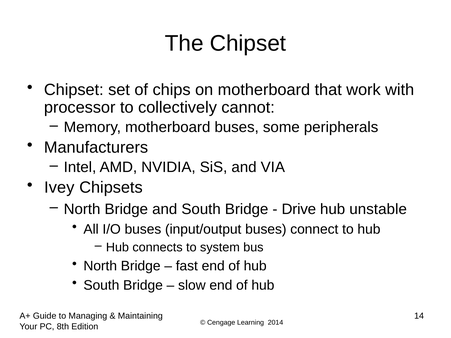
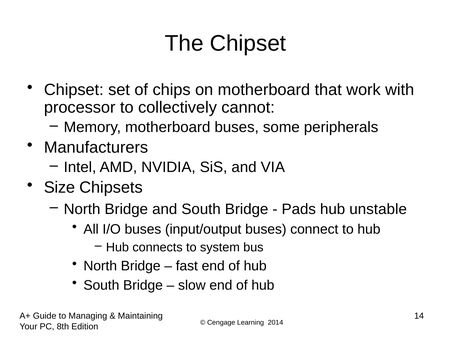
Ivey: Ivey -> Size
Drive: Drive -> Pads
